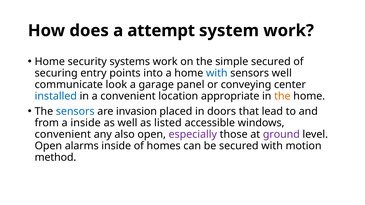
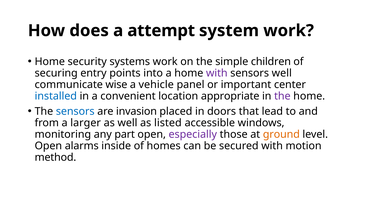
simple secured: secured -> children
with at (217, 73) colour: blue -> purple
look: look -> wise
garage: garage -> vehicle
conveying: conveying -> important
the at (282, 96) colour: orange -> purple
a inside: inside -> larger
convenient at (63, 135): convenient -> monitoring
also: also -> part
ground colour: purple -> orange
